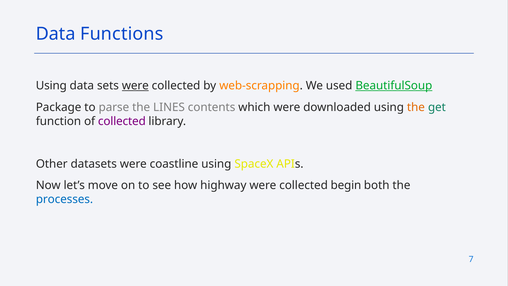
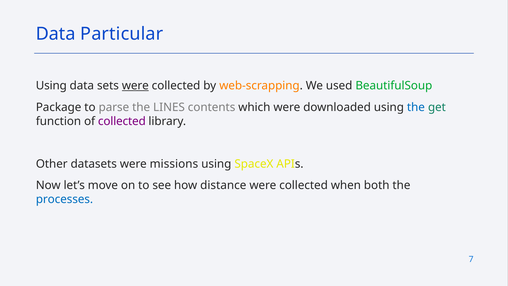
Functions: Functions -> Particular
BeautifulSoup underline: present -> none
the at (416, 107) colour: orange -> blue
coastline: coastline -> missions
highway: highway -> distance
begin: begin -> when
